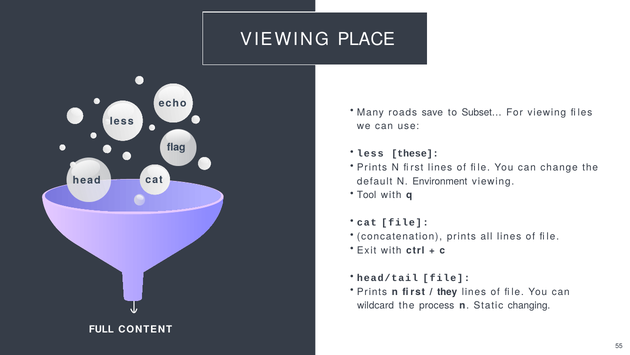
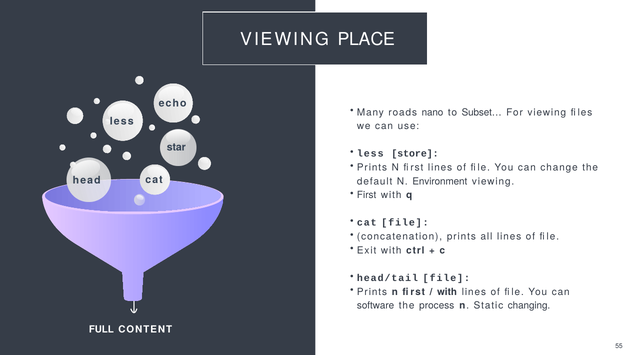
save: save -> nano
flag: flag -> star
these: these -> store
Tool at (367, 195): Tool -> First
they at (447, 291): they -> with
wildcard: wildcard -> software
